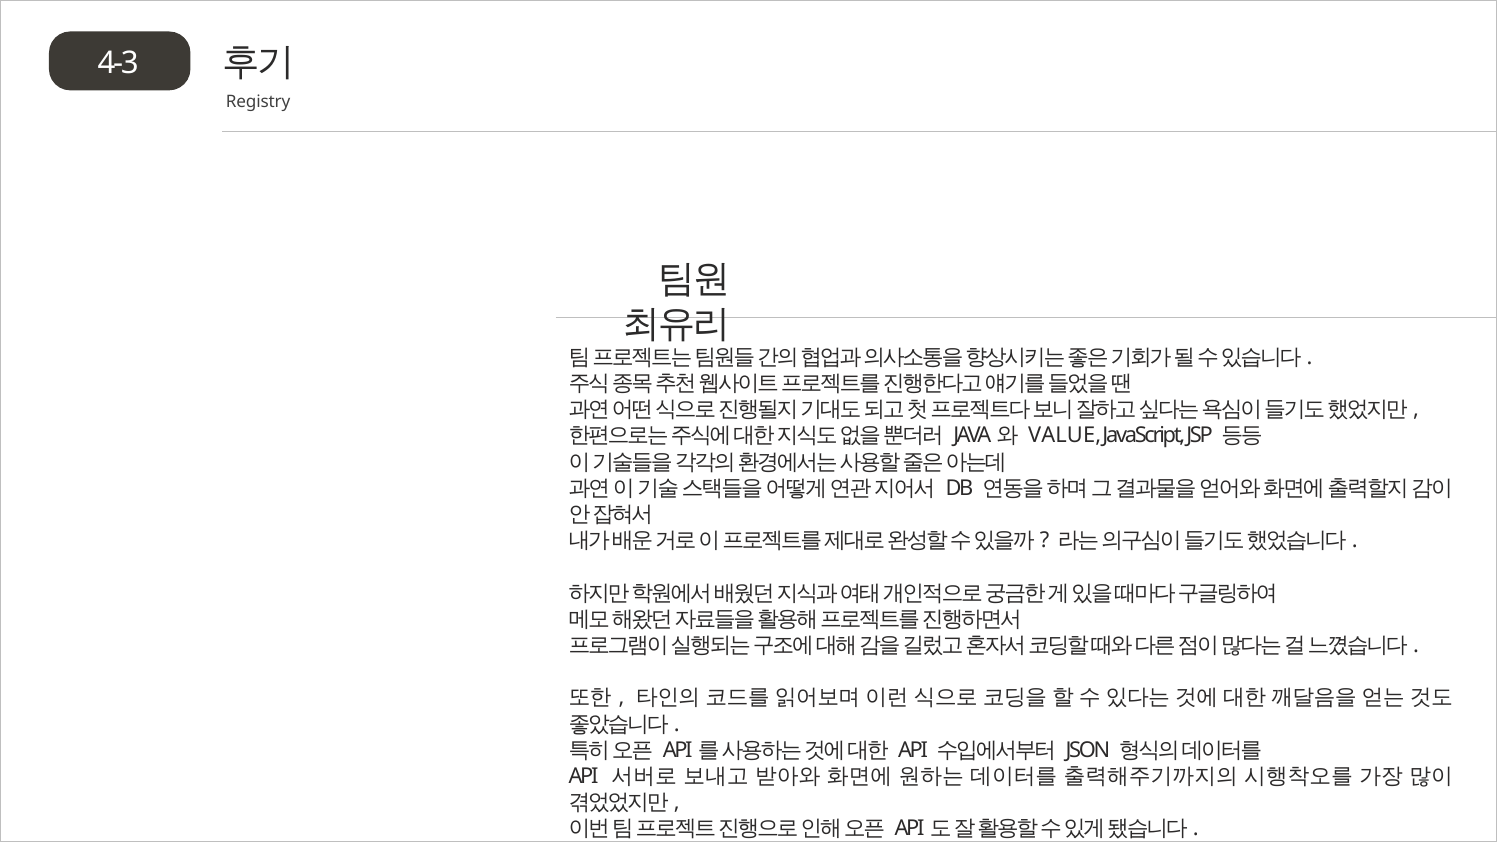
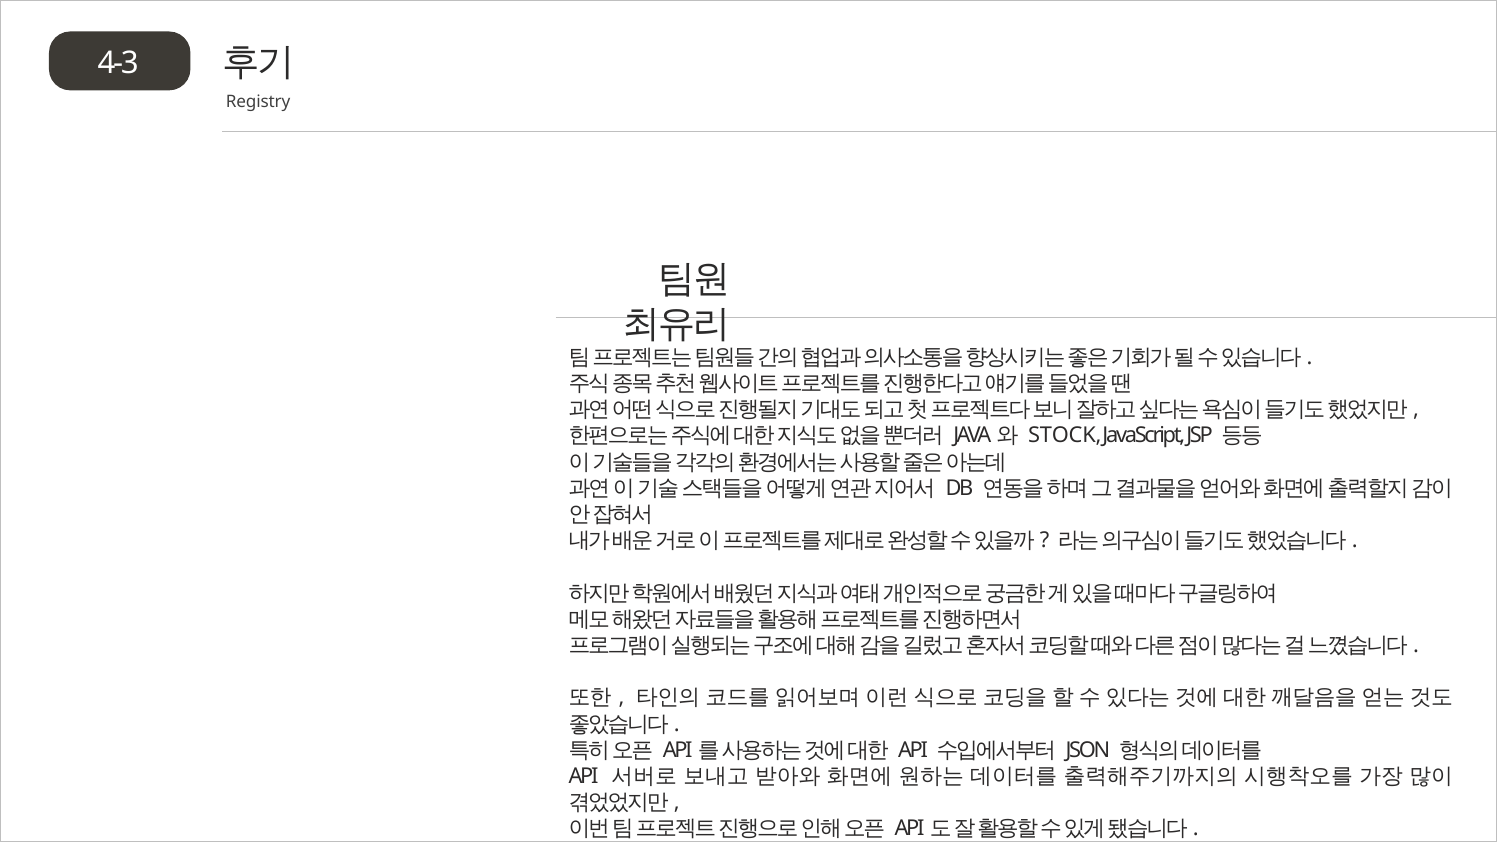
VALUE: VALUE -> STOCK
